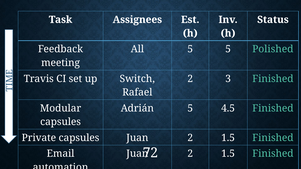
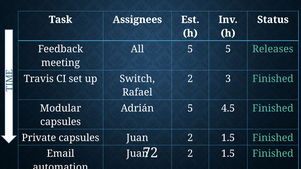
Polished: Polished -> Releases
